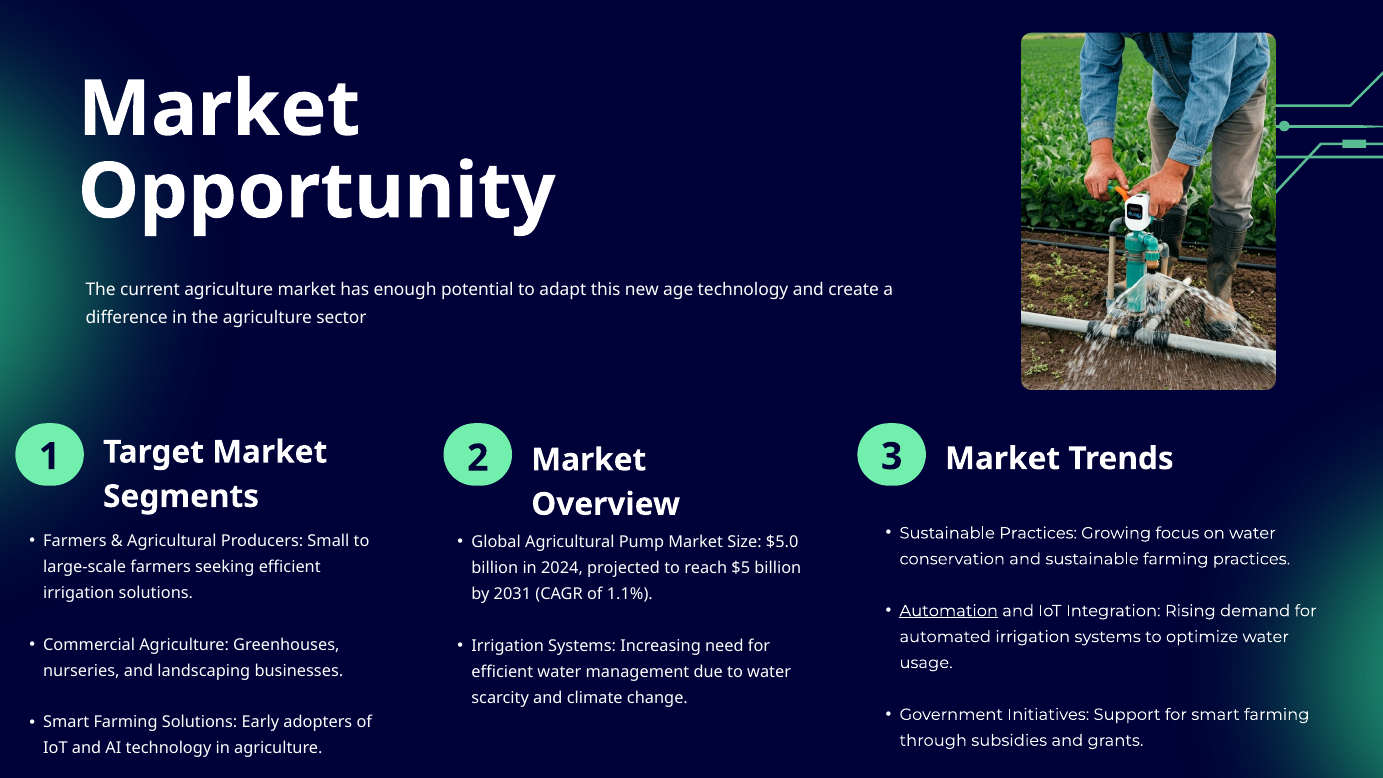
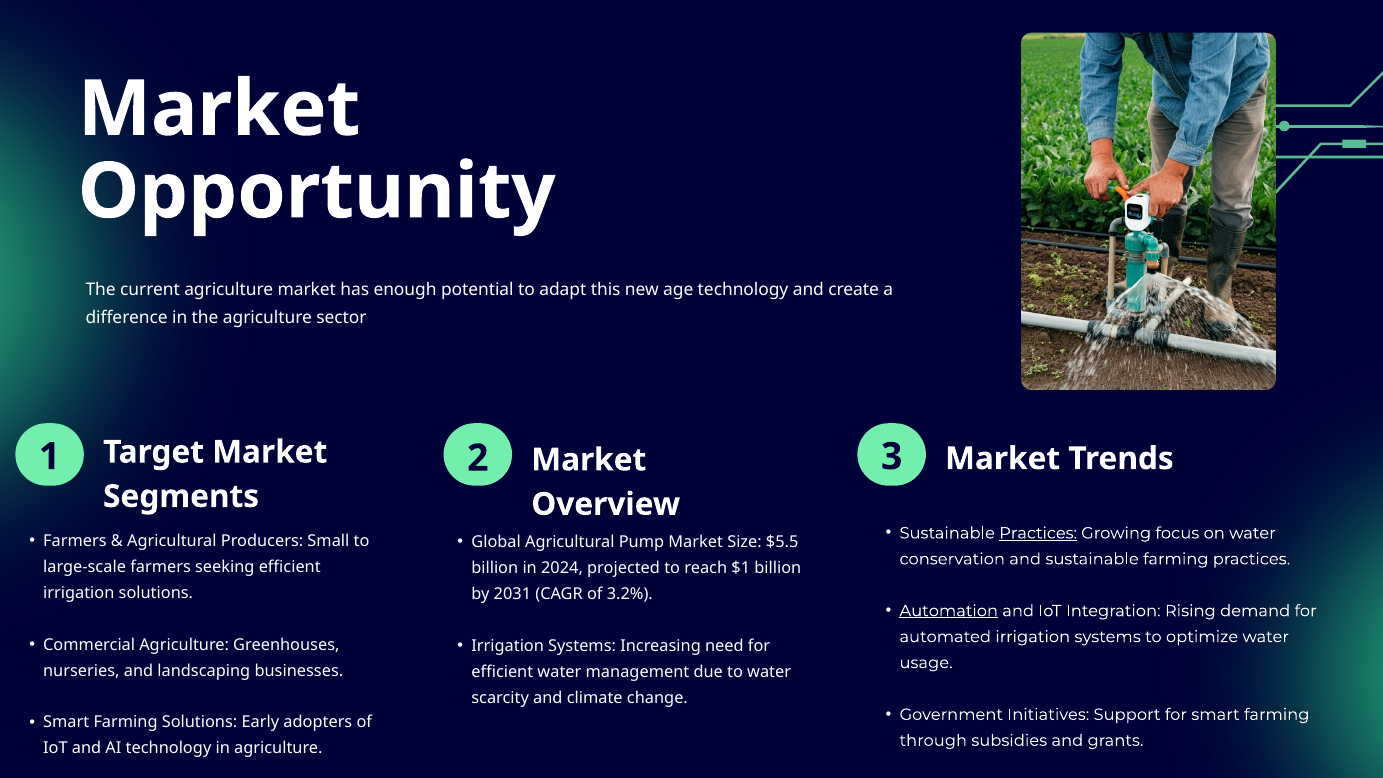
Practices at (1038, 533) underline: none -> present
$5.0: $5.0 -> $5.5
$5: $5 -> $1
1.1%: 1.1% -> 3.2%
